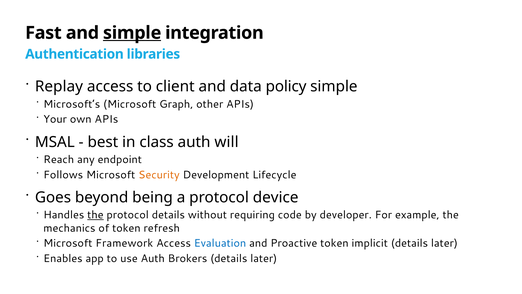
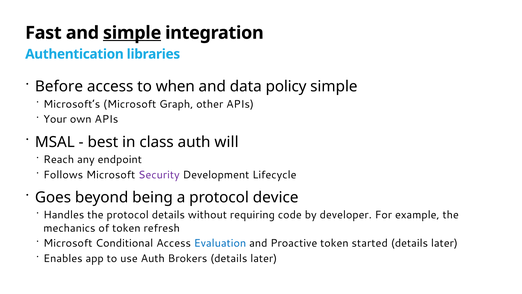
Replay: Replay -> Before
client: client -> when
Security colour: orange -> purple
the at (95, 215) underline: present -> none
Framework: Framework -> Conditional
implicit: implicit -> started
